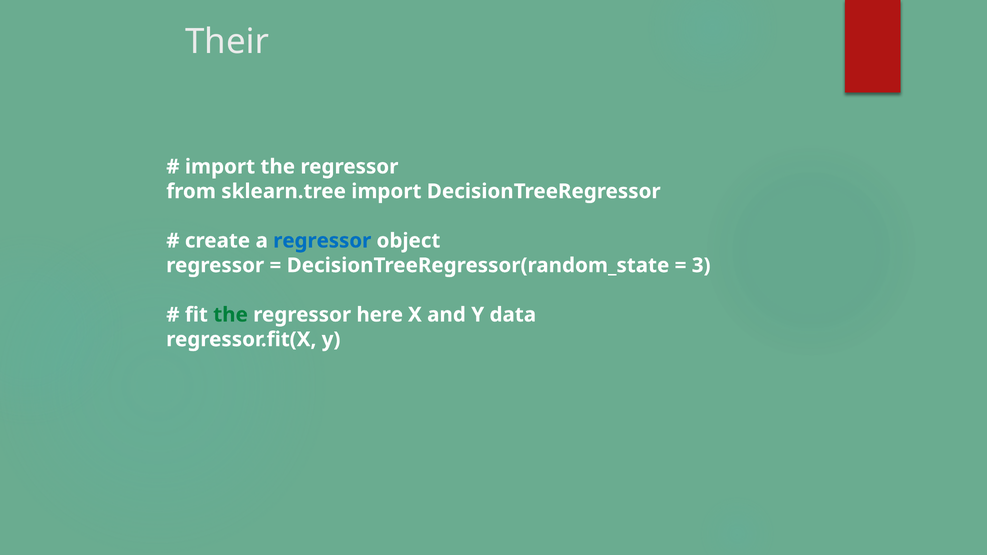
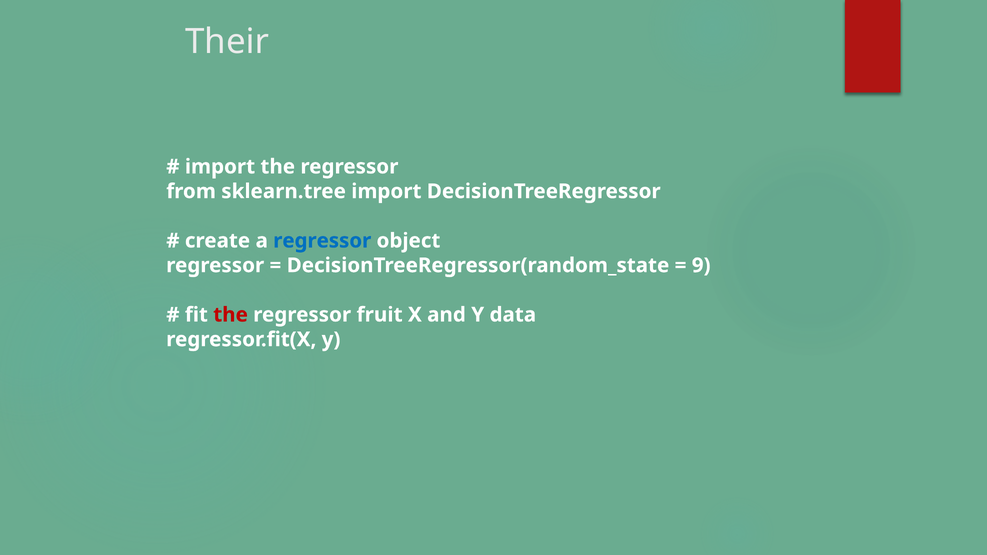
3: 3 -> 9
the at (231, 315) colour: green -> red
here: here -> fruit
